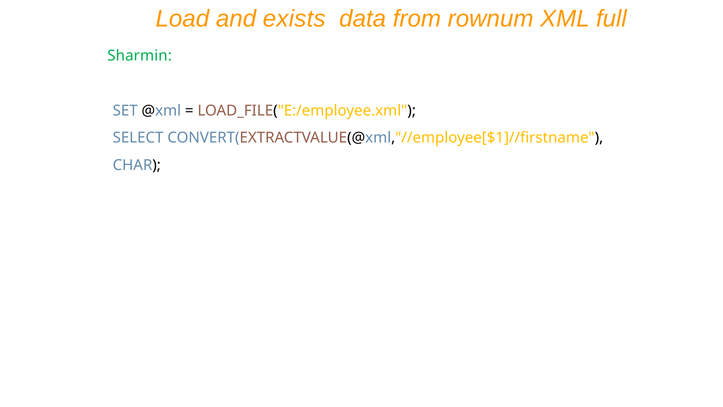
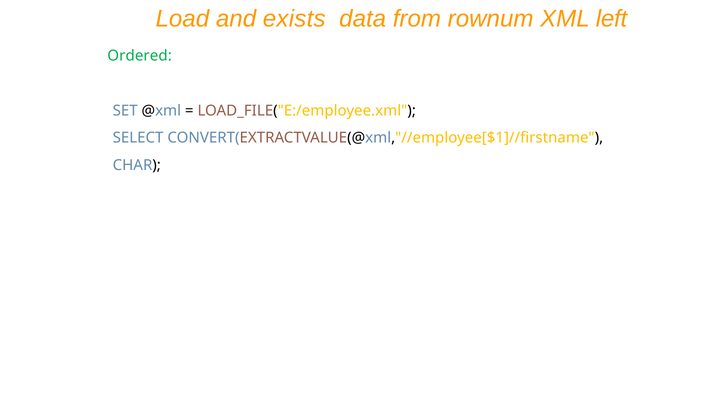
full: full -> left
Sharmin: Sharmin -> Ordered
